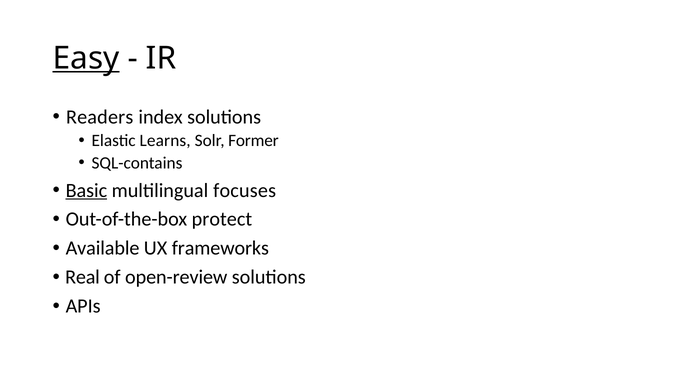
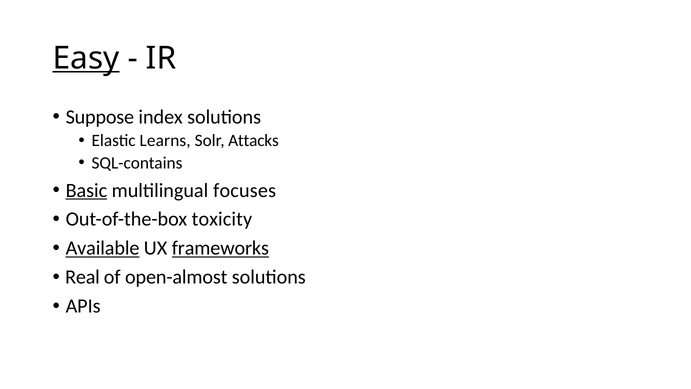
Readers: Readers -> Suppose
Former: Former -> Attacks
protect: protect -> toxicity
Available underline: none -> present
frameworks underline: none -> present
open-review: open-review -> open-almost
